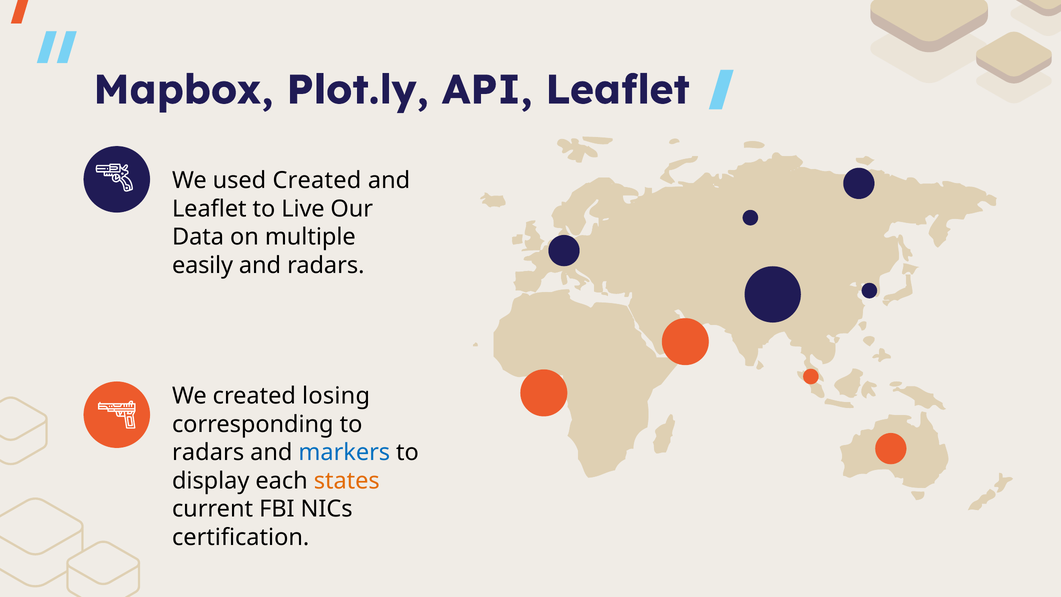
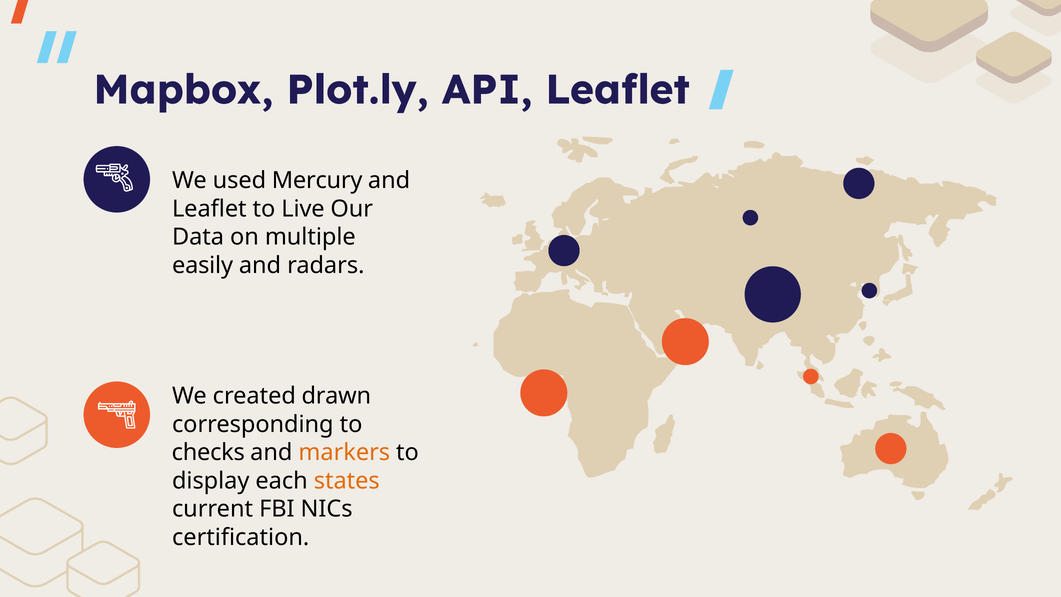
used Created: Created -> Mercury
losing: losing -> drawn
radars at (208, 452): radars -> checks
markers colour: blue -> orange
